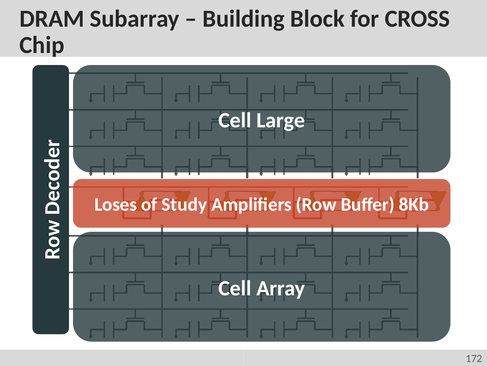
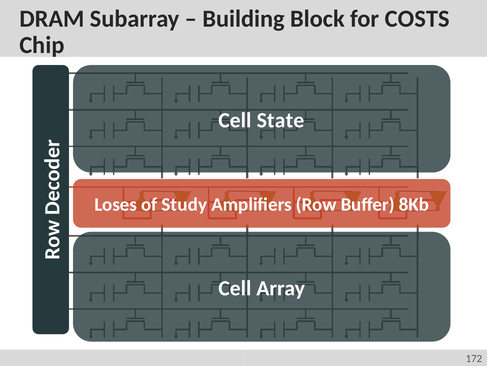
CROSS: CROSS -> COSTS
Large: Large -> State
